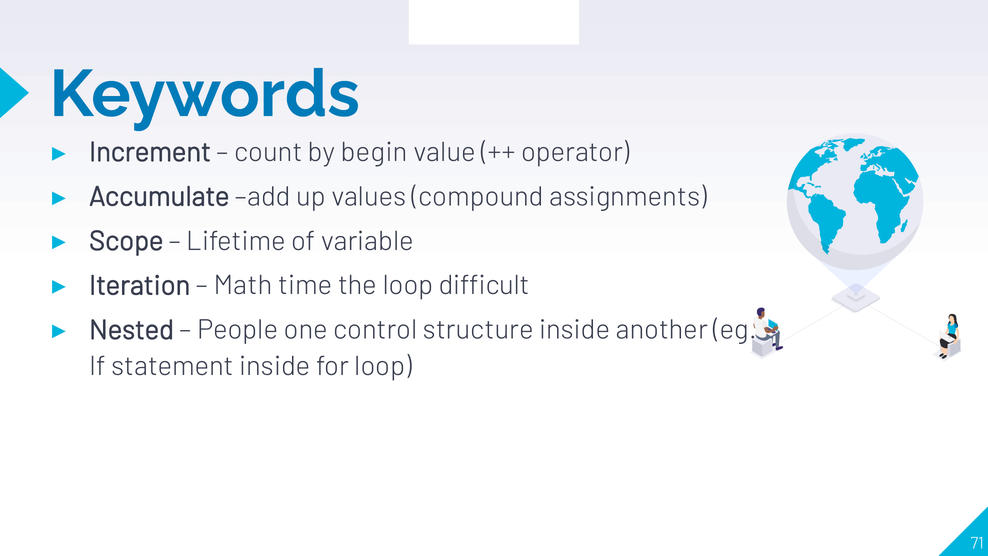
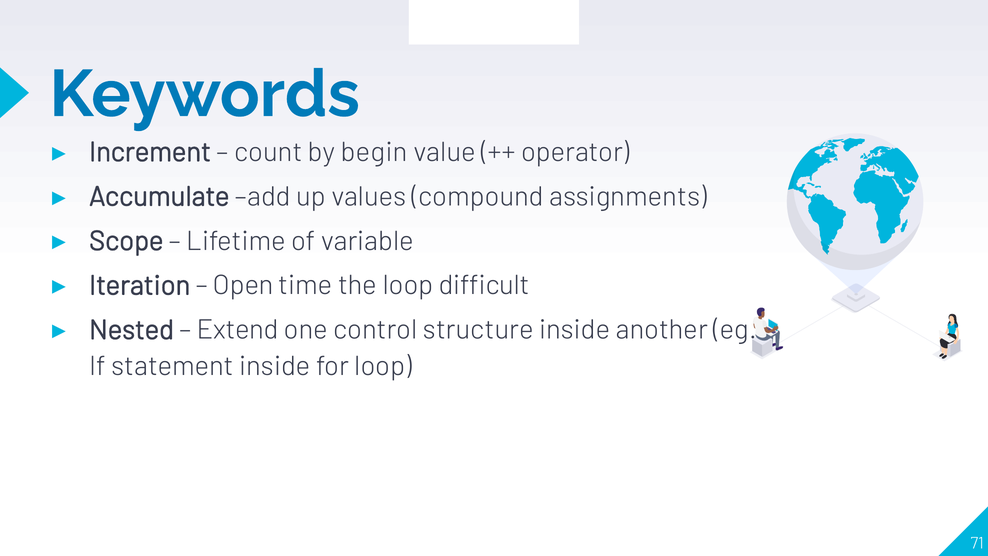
Math: Math -> Open
People: People -> Extend
